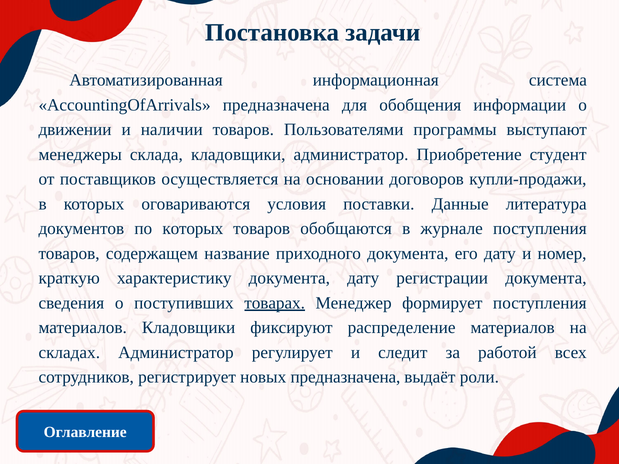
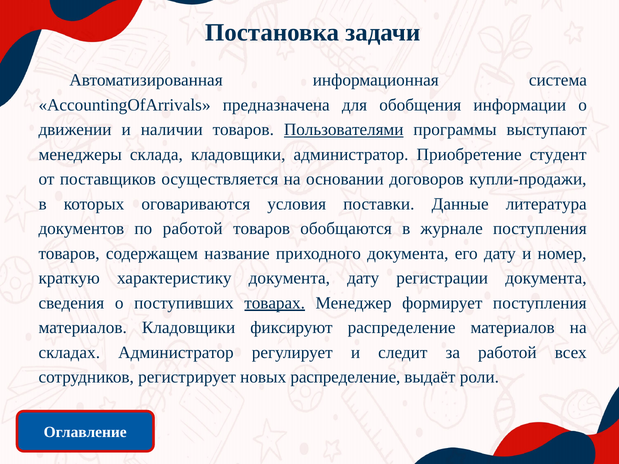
Пользователями underline: none -> present
по которых: которых -> работой
новых предназначена: предназначена -> распределение
